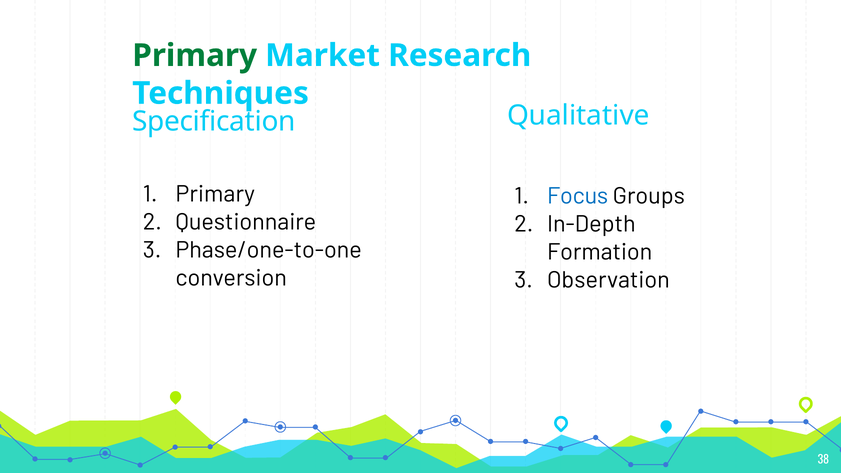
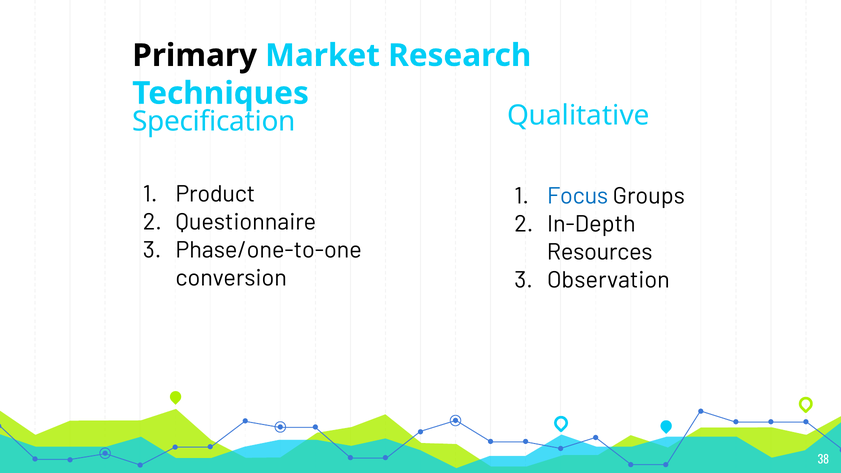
Primary at (195, 55) colour: green -> black
Primary at (215, 194): Primary -> Product
Formation: Formation -> Resources
